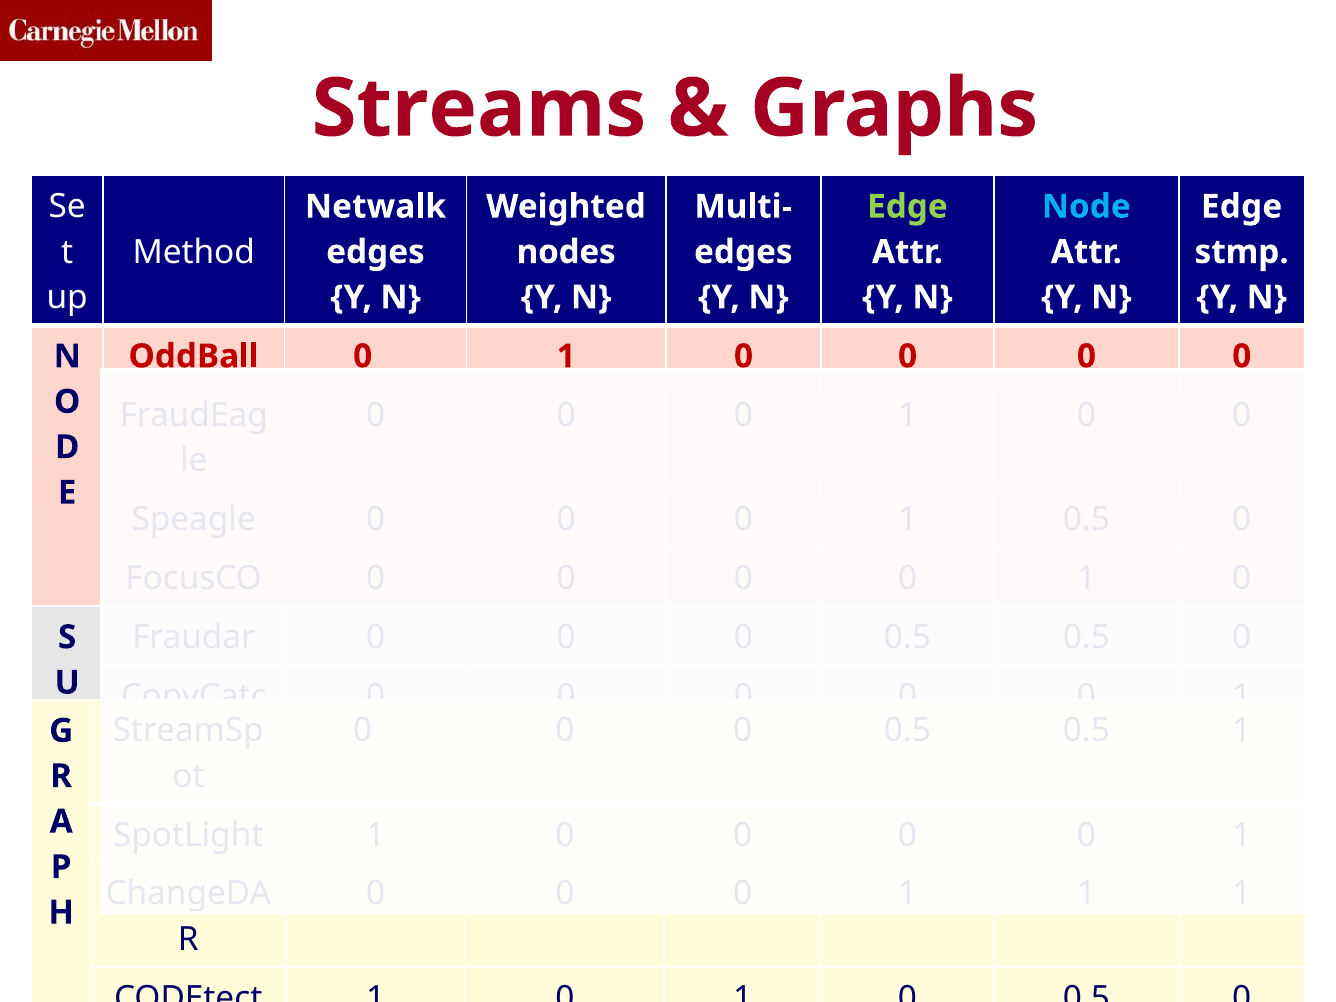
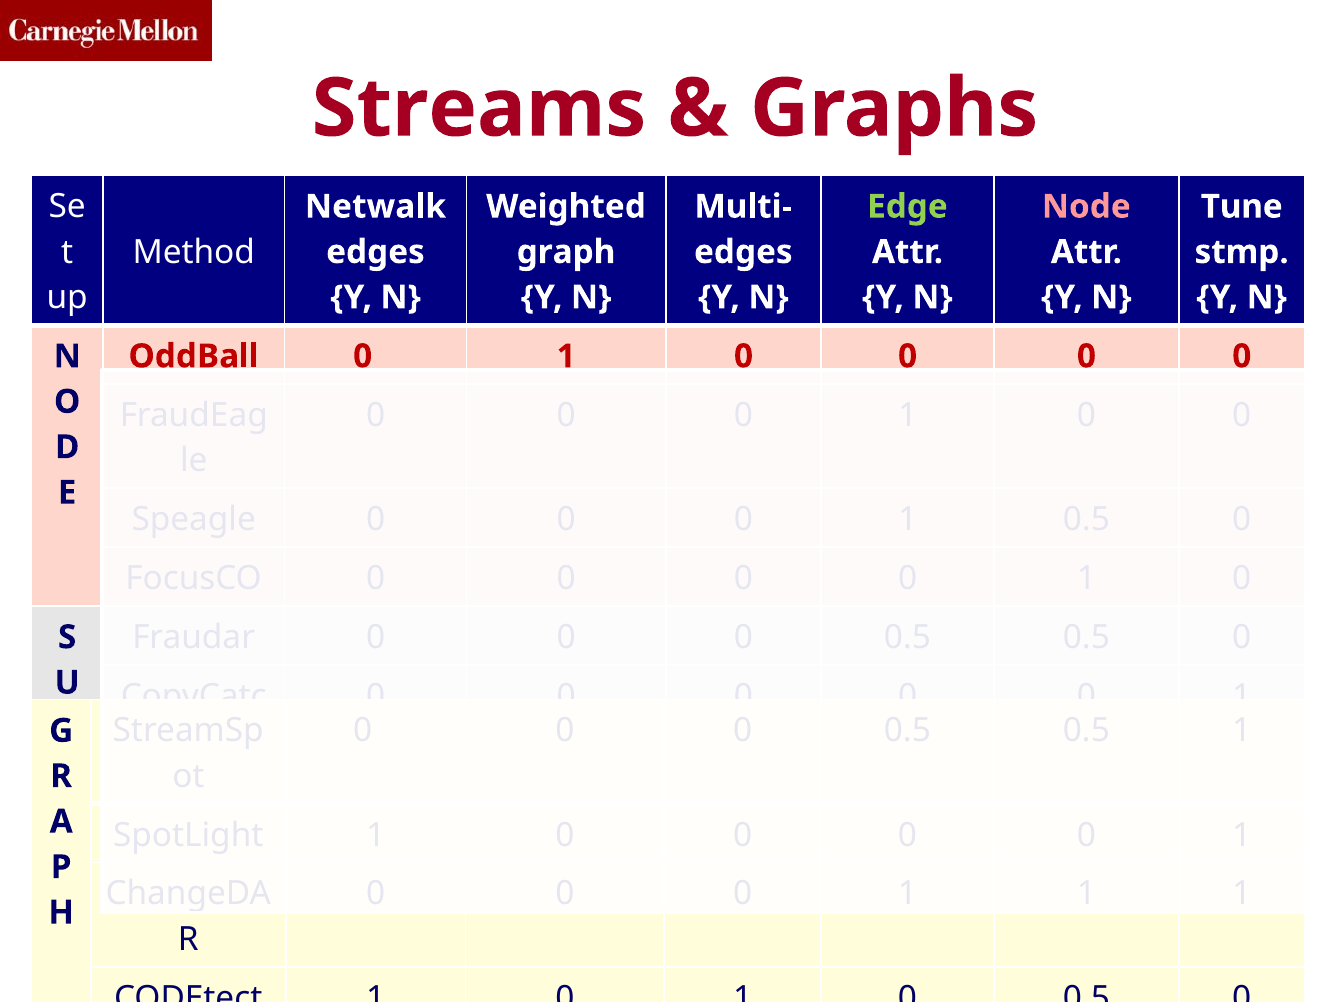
Node colour: light blue -> pink
Edge at (1242, 207): Edge -> Tune
nodes: nodes -> graph
